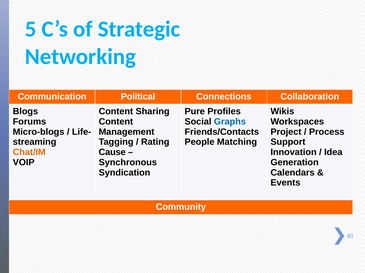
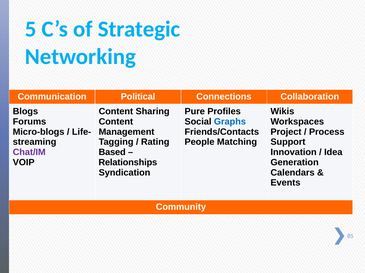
Chat/IM colour: orange -> purple
Cause: Cause -> Based
Synchronous: Synchronous -> Relationships
